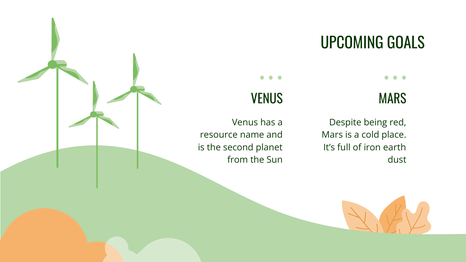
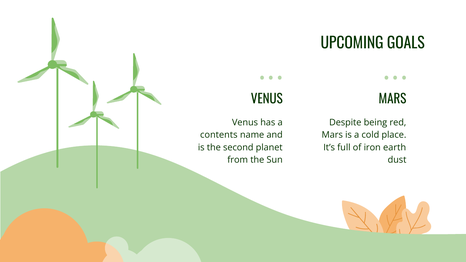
resource: resource -> contents
